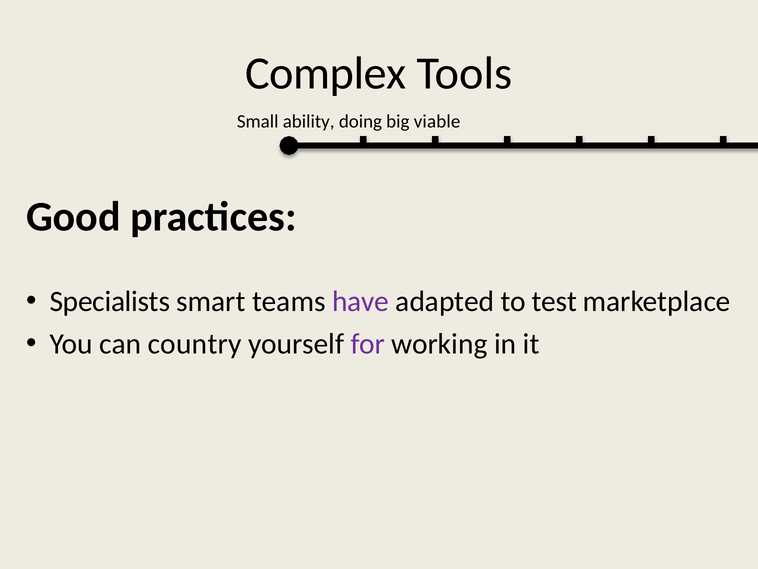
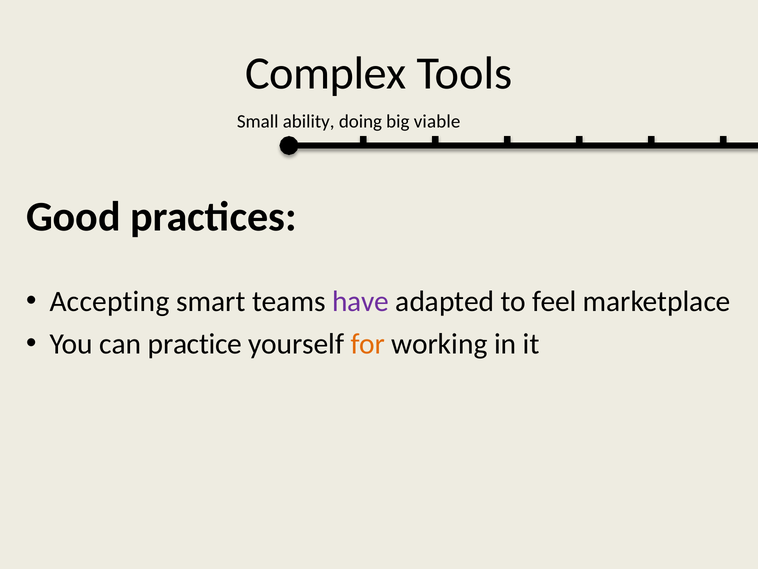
Specialists: Specialists -> Accepting
test: test -> feel
country: country -> practice
for colour: purple -> orange
